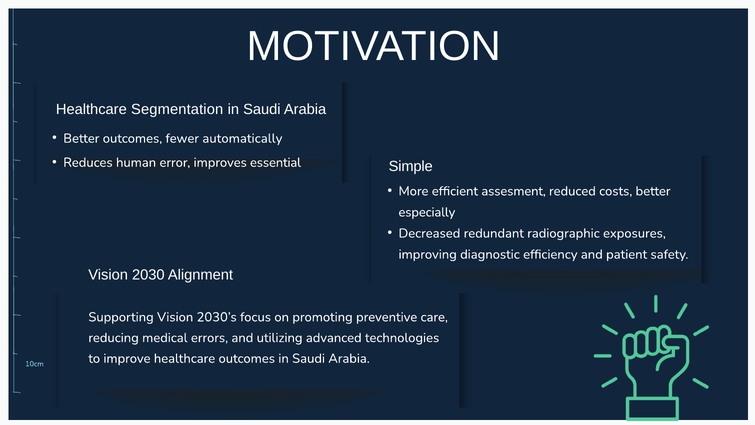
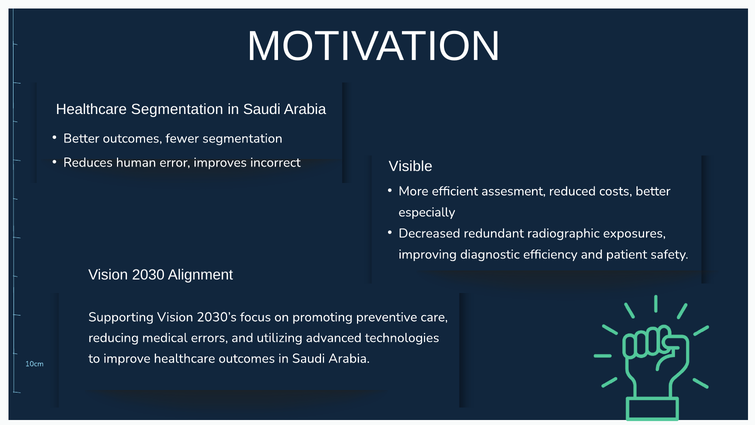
fewer automatically: automatically -> segmentation
essential: essential -> incorrect
Simple: Simple -> Visible
